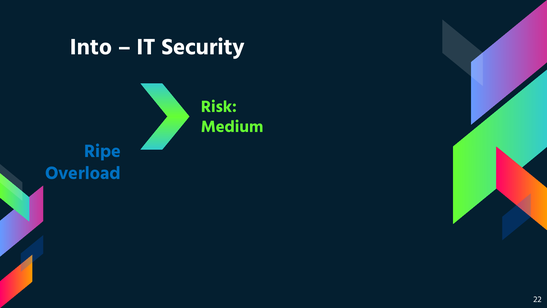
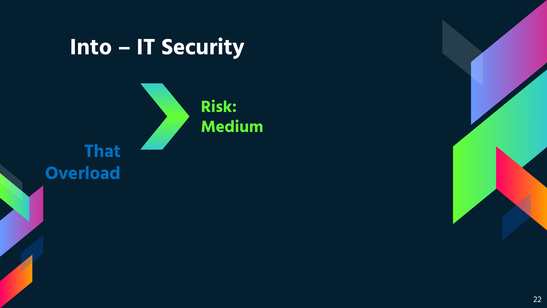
Ripe: Ripe -> That
